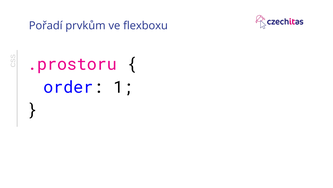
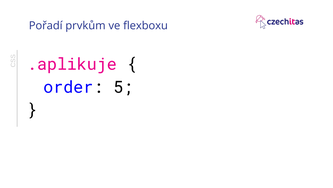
.prostoru: .prostoru -> .aplikuje
1: 1 -> 5
